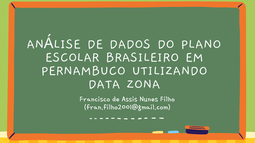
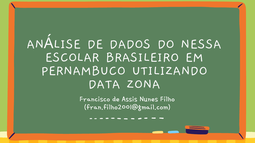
PLANO: PLANO -> NESSA
